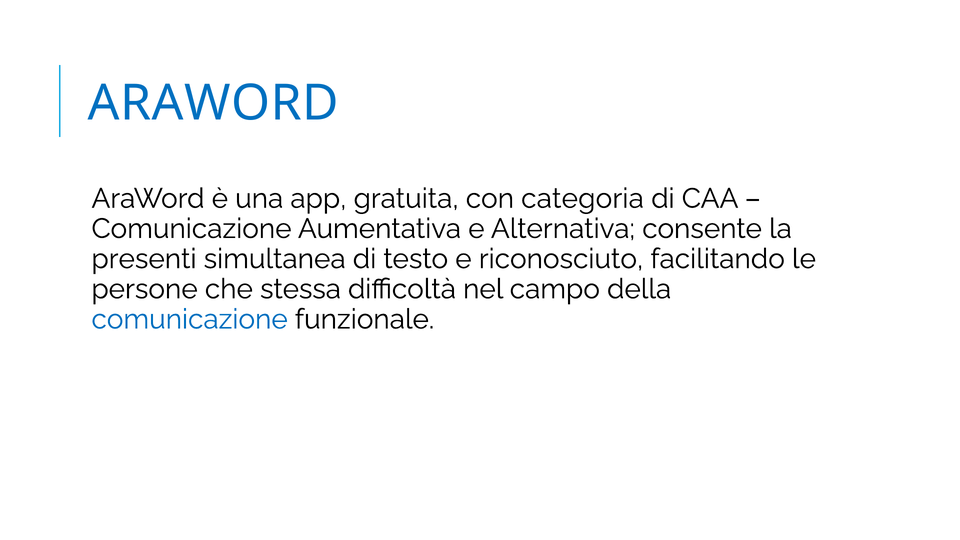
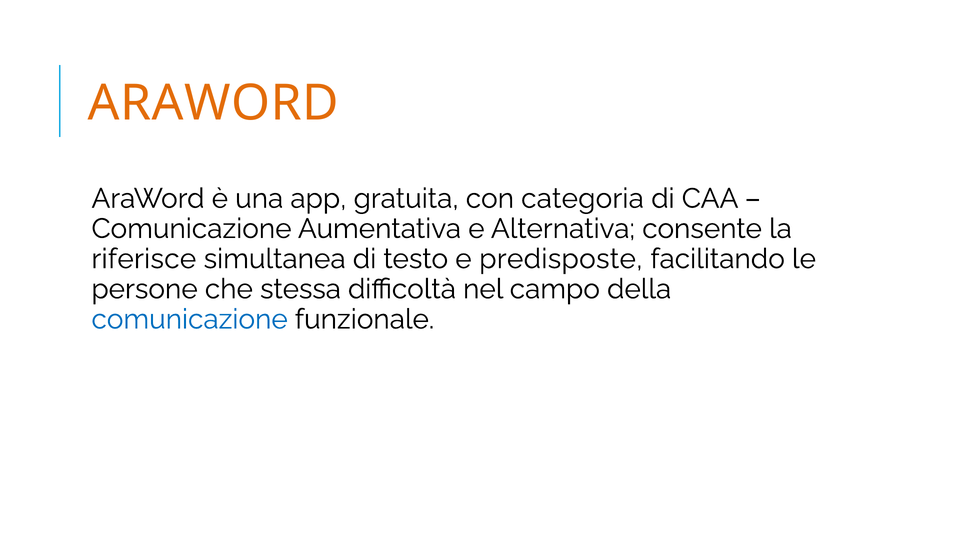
ARAWORD at (213, 103) colour: blue -> orange
presenti: presenti -> riferisce
riconosciuto: riconosciuto -> predisposte
